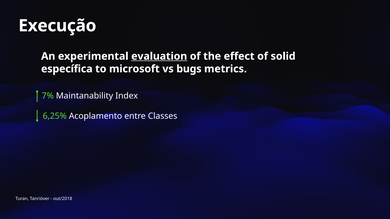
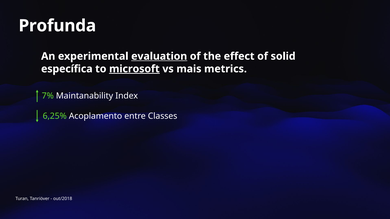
Execução: Execução -> Profunda
microsoft underline: none -> present
bugs: bugs -> mais
